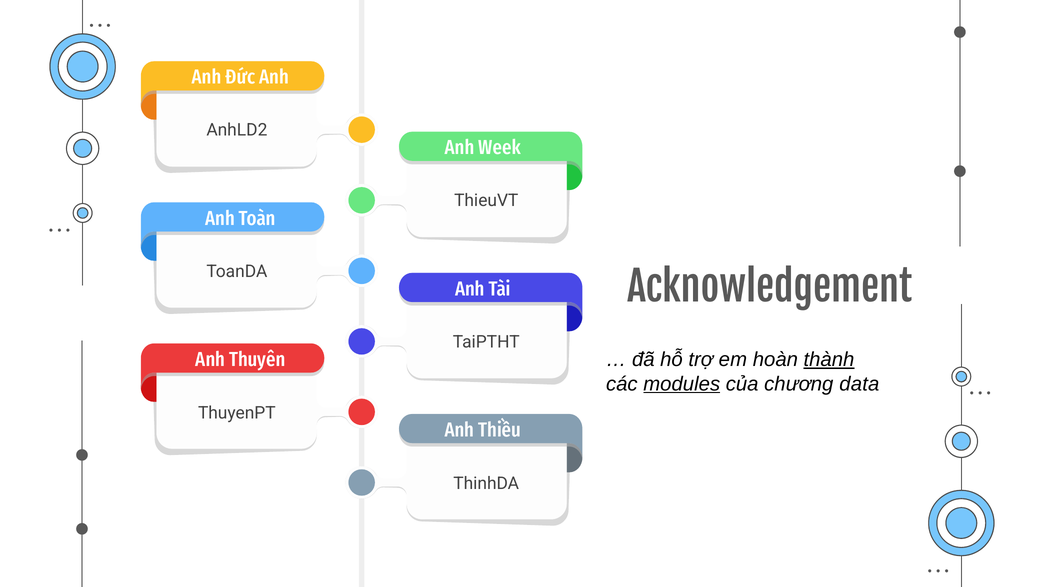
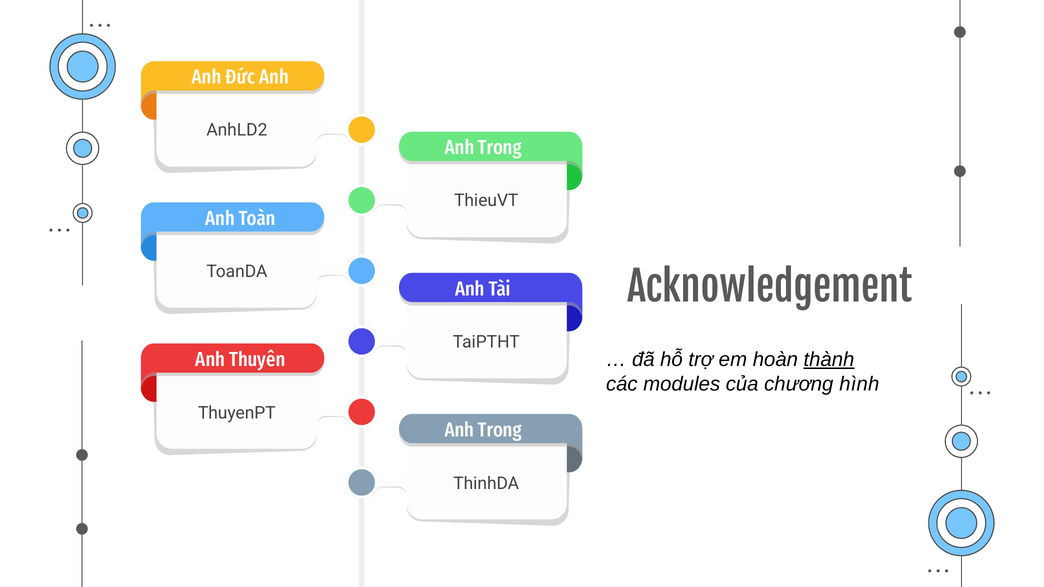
Week at (500, 148): Week -> Trong
modules underline: present -> none
data: data -> hình
Thiều at (500, 430): Thiều -> Trong
